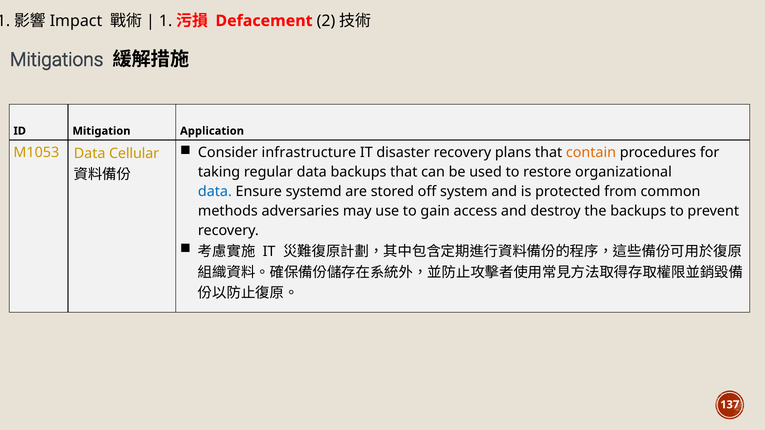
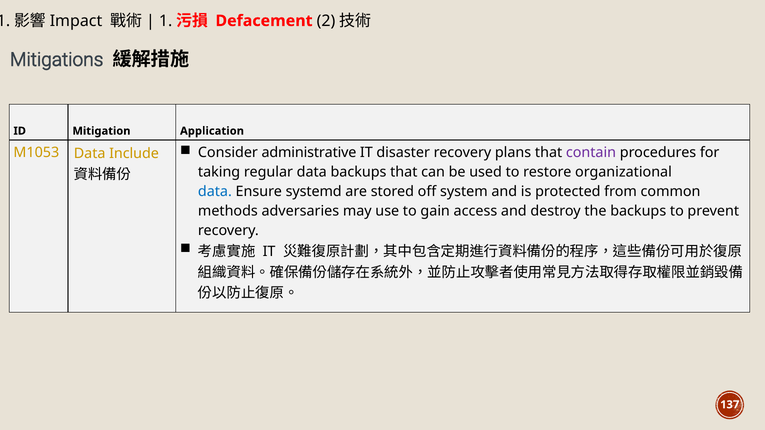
infrastructure: infrastructure -> administrative
contain colour: orange -> purple
Cellular: Cellular -> Include
